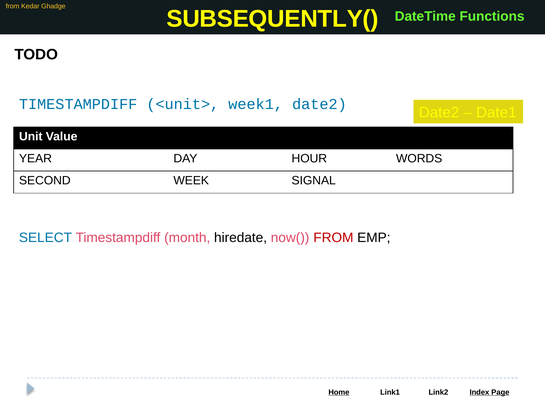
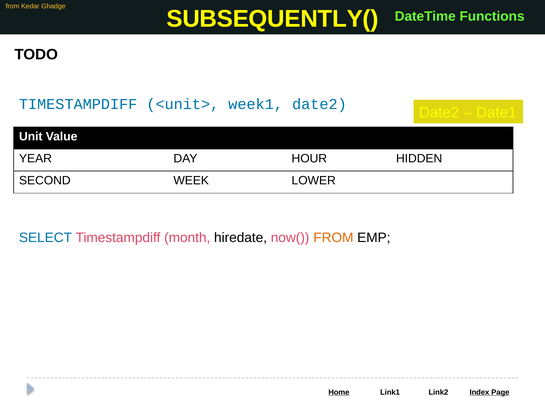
WORDS: WORDS -> HIDDEN
SIGNAL: SIGNAL -> LOWER
FROM at (333, 238) colour: red -> orange
